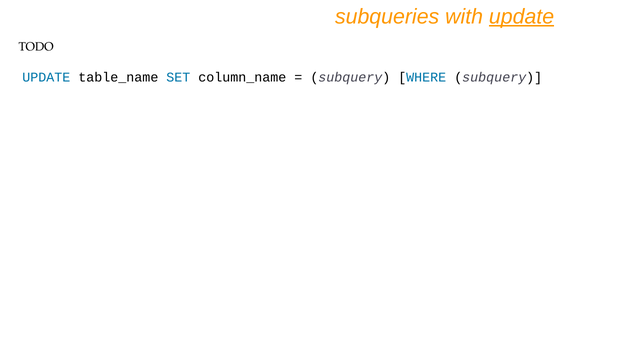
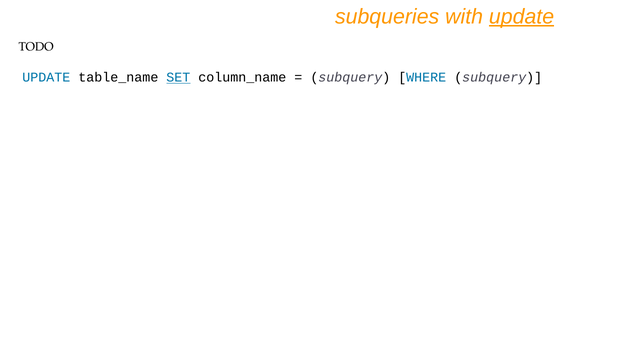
SET underline: none -> present
